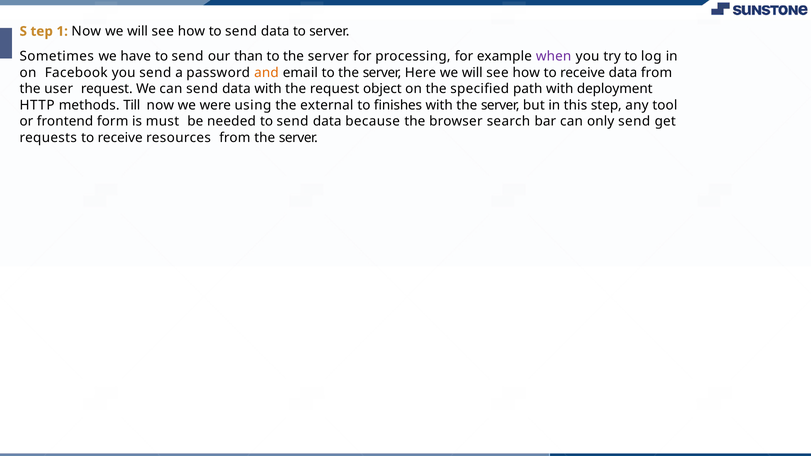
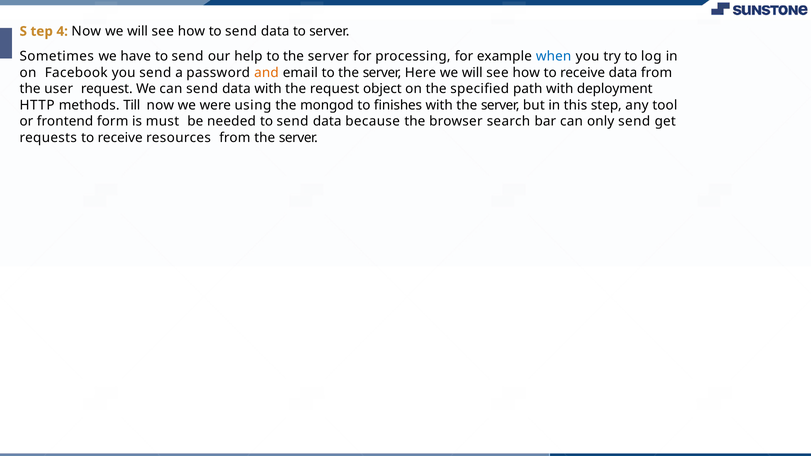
1: 1 -> 4
than: than -> help
when colour: purple -> blue
external: external -> mongod
